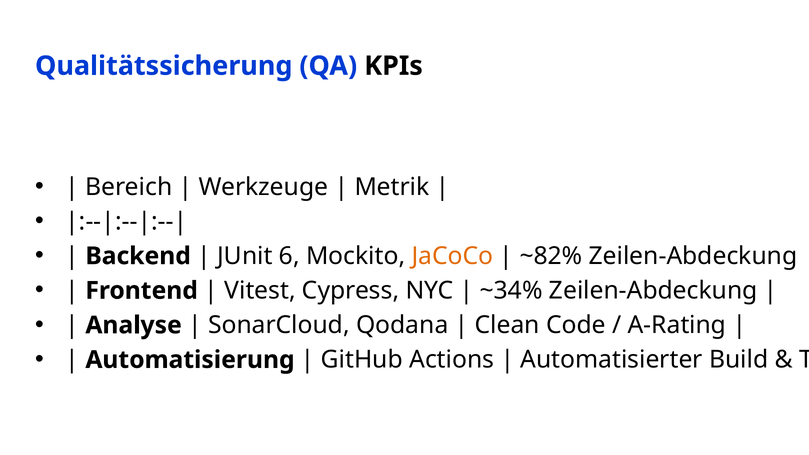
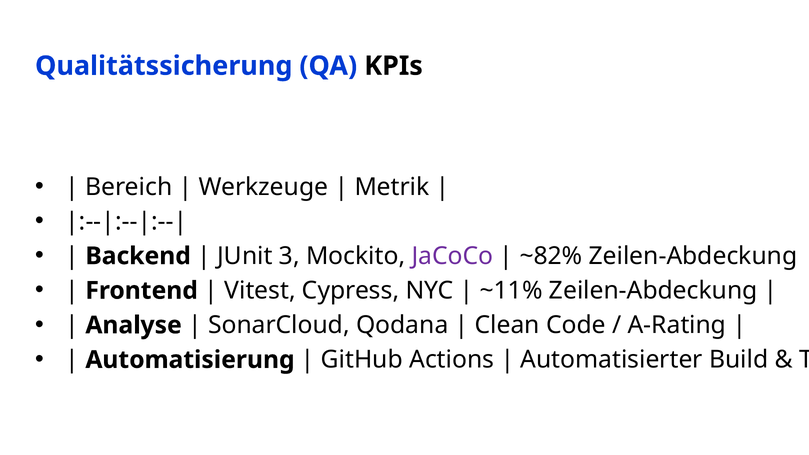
6: 6 -> 3
JaCoCo colour: orange -> purple
~34%: ~34% -> ~11%
